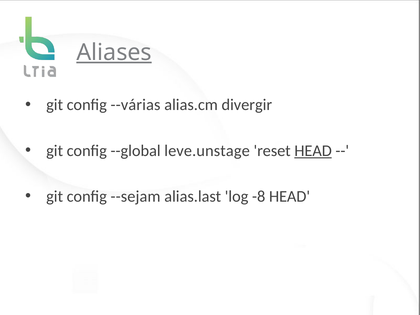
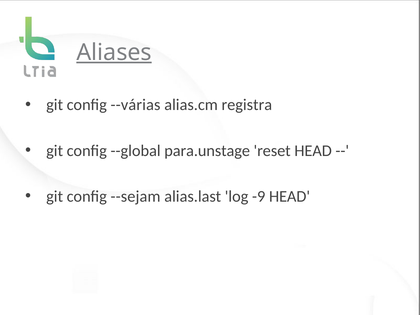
divergir: divergir -> registra
leve.unstage: leve.unstage -> para.unstage
HEAD at (313, 151) underline: present -> none
-8: -8 -> -9
